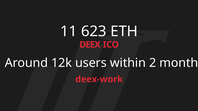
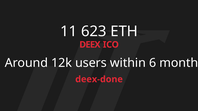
2: 2 -> 6
deex-work: deex-work -> deex-done
